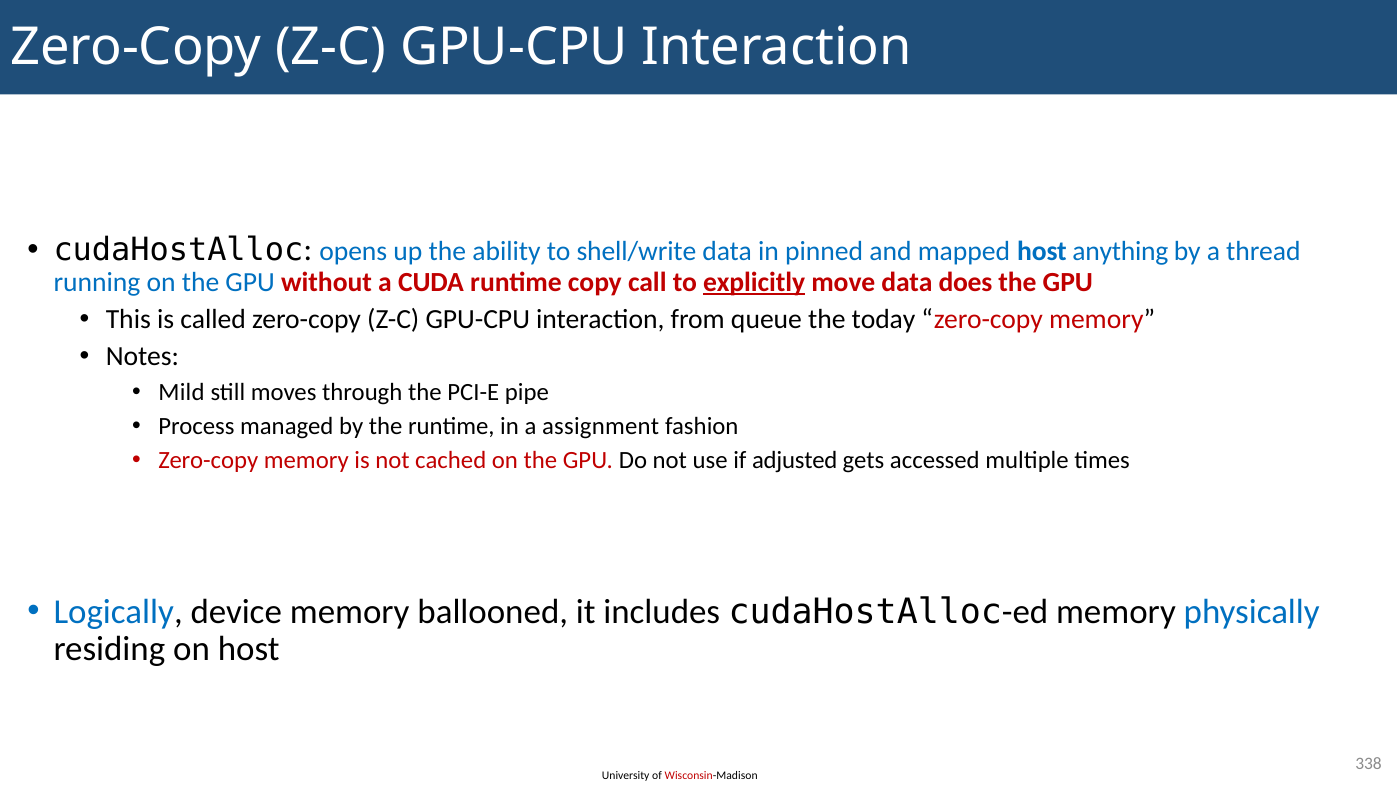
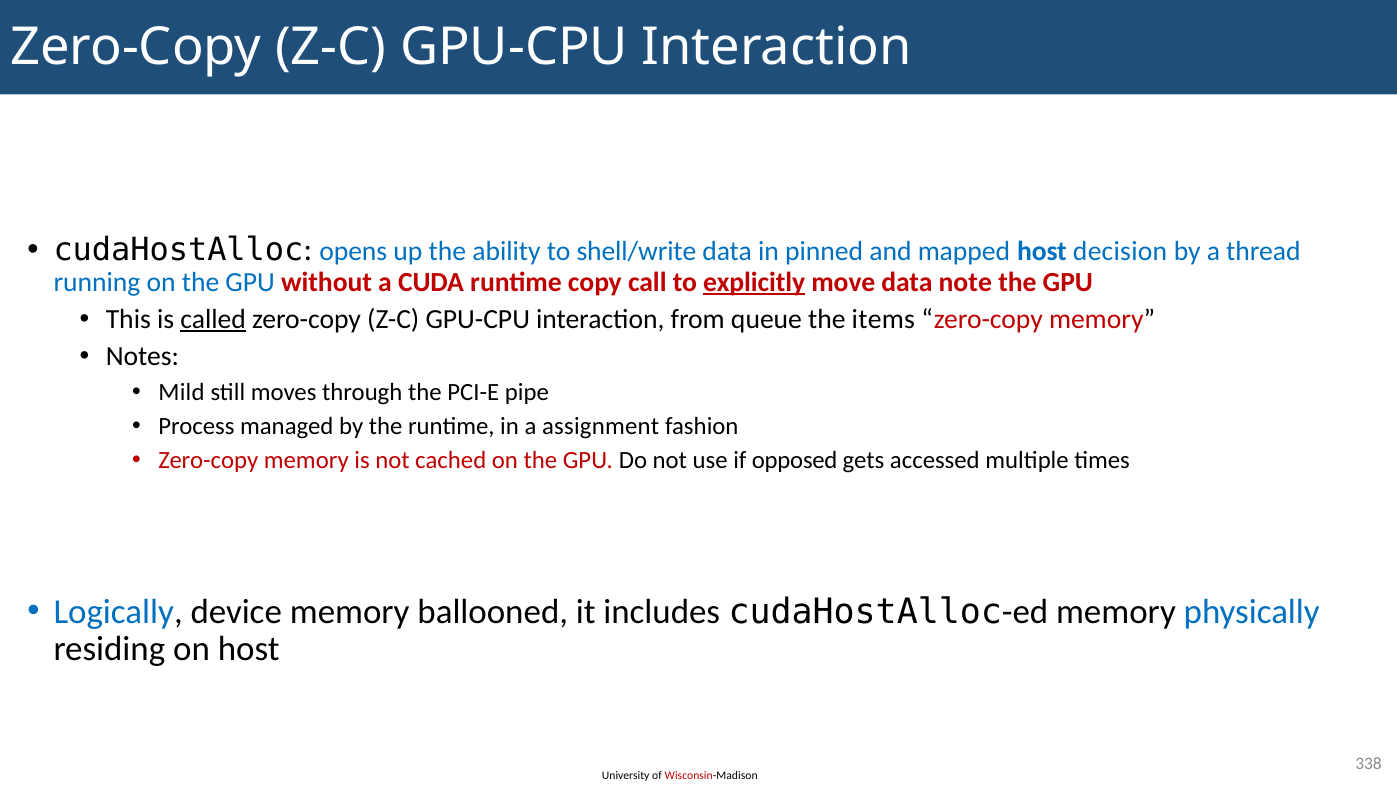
anything: anything -> decision
does: does -> note
called underline: none -> present
today: today -> items
adjusted: adjusted -> opposed
